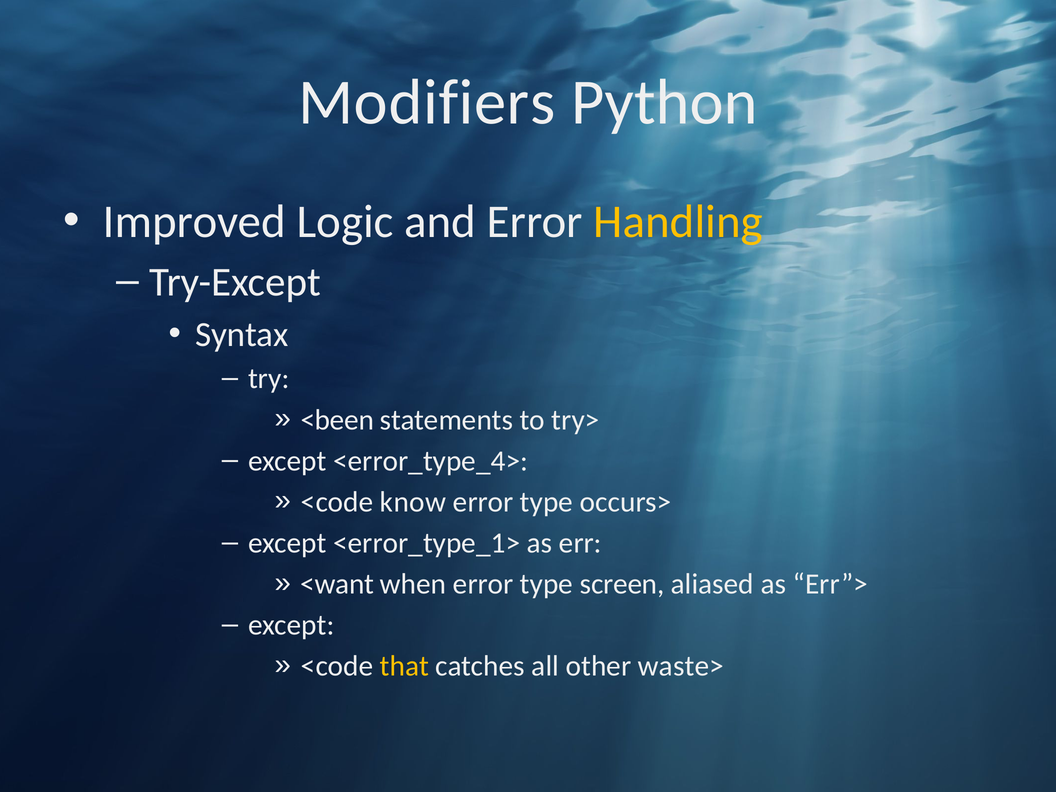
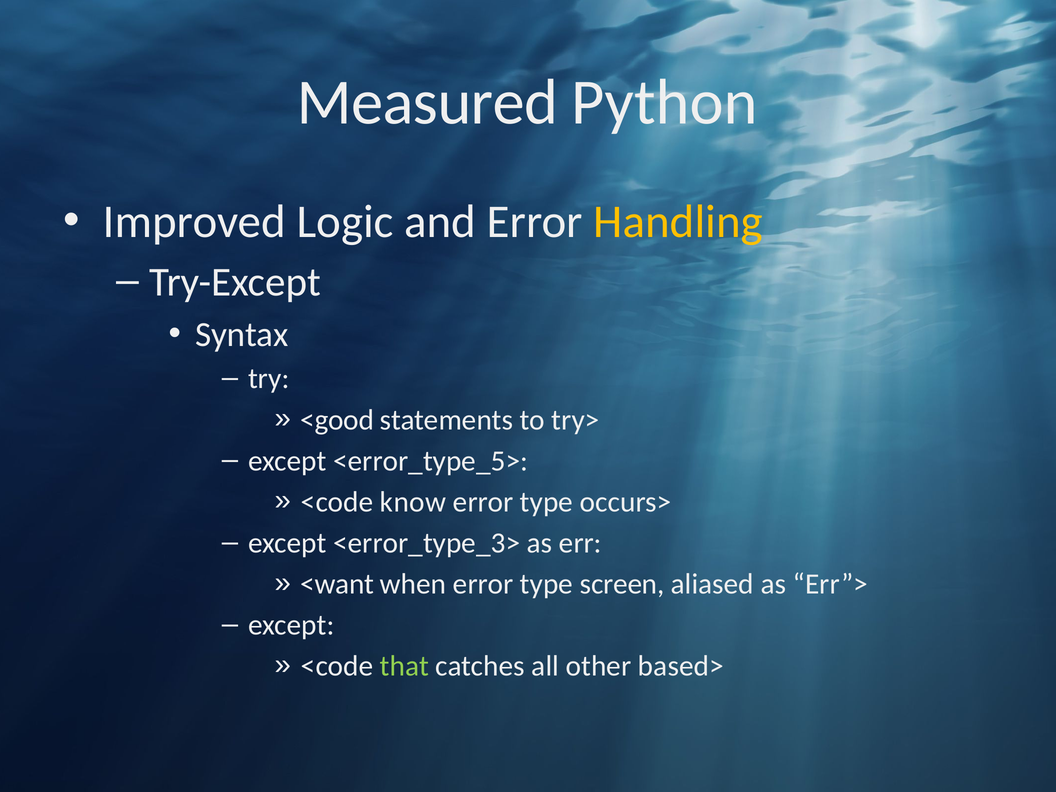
Modifiers: Modifiers -> Measured
<been: <been -> <good
<error_type_4>: <error_type_4> -> <error_type_5>
<error_type_1>: <error_type_1> -> <error_type_3>
that colour: yellow -> light green
waste>: waste> -> based>
